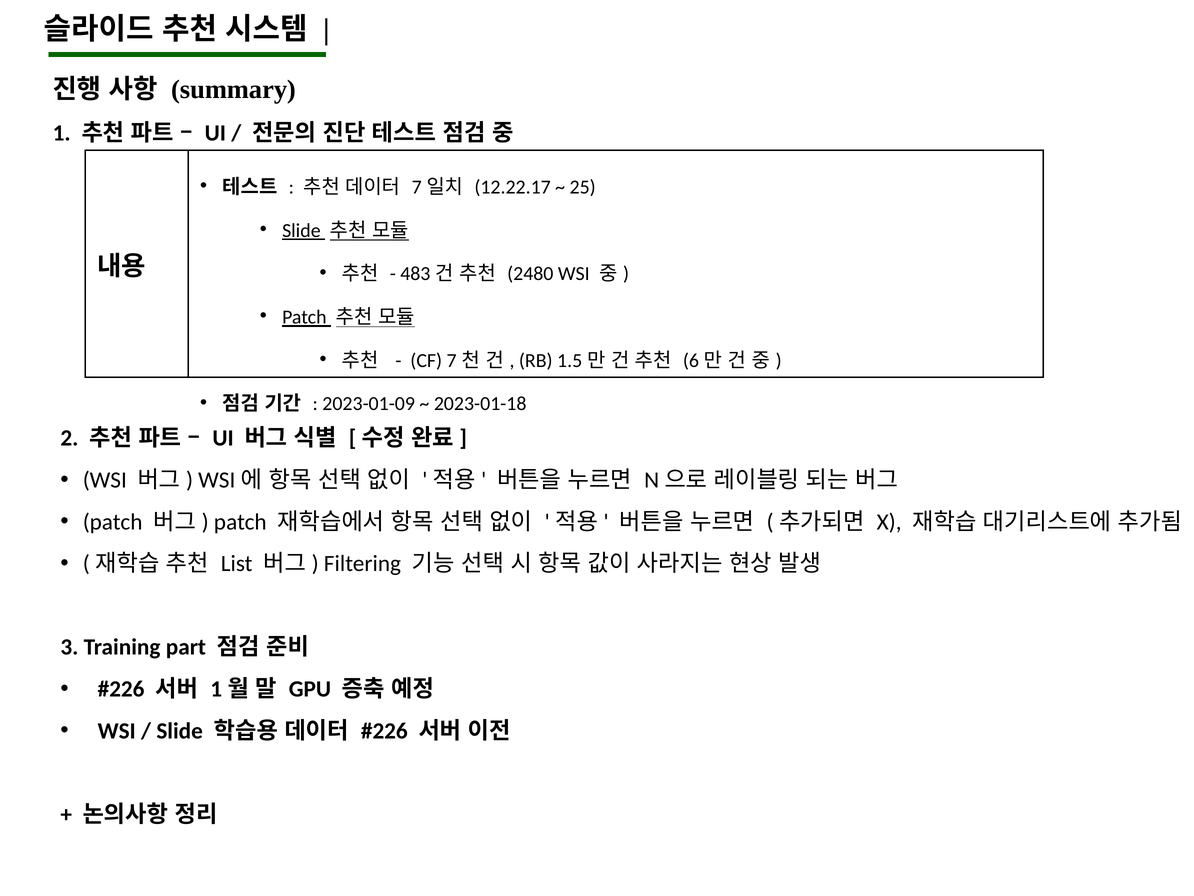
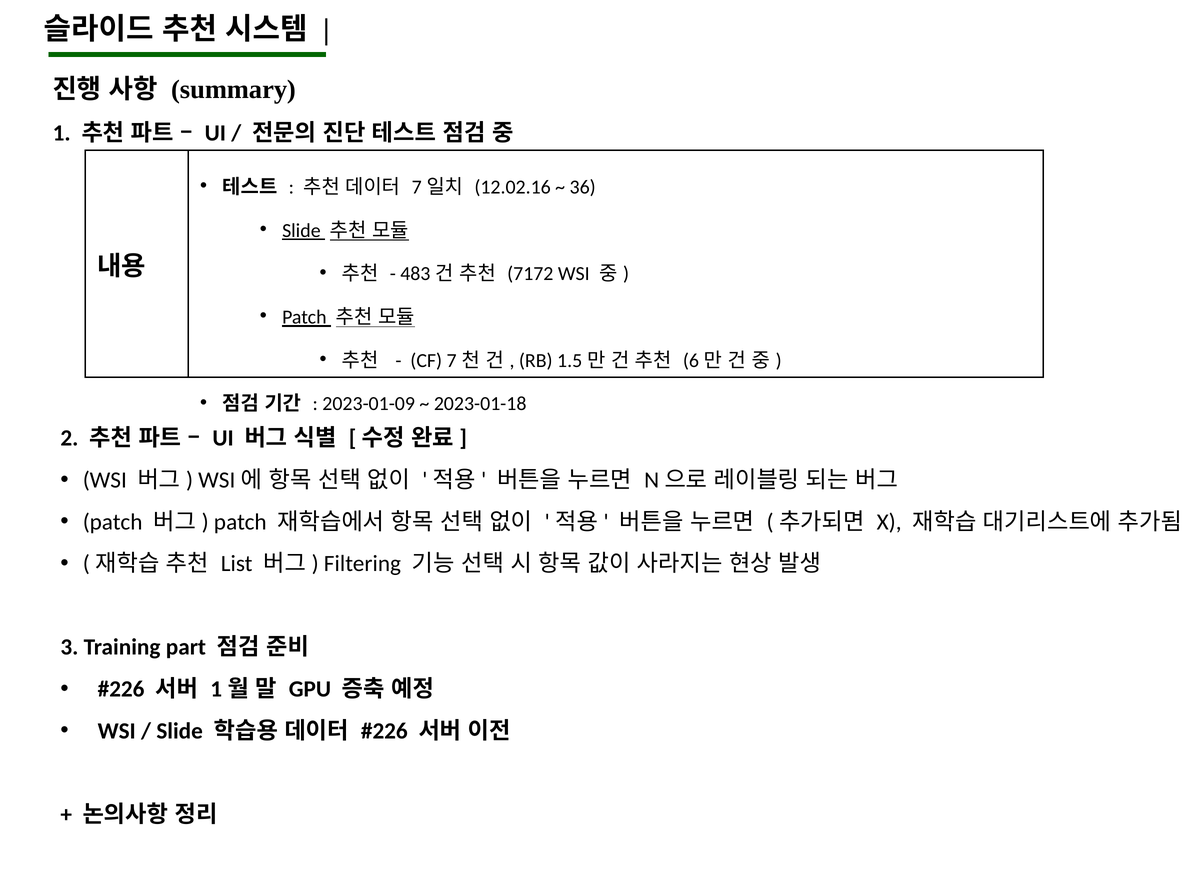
12.22.17: 12.22.17 -> 12.02.16
25: 25 -> 36
2480: 2480 -> 7172
